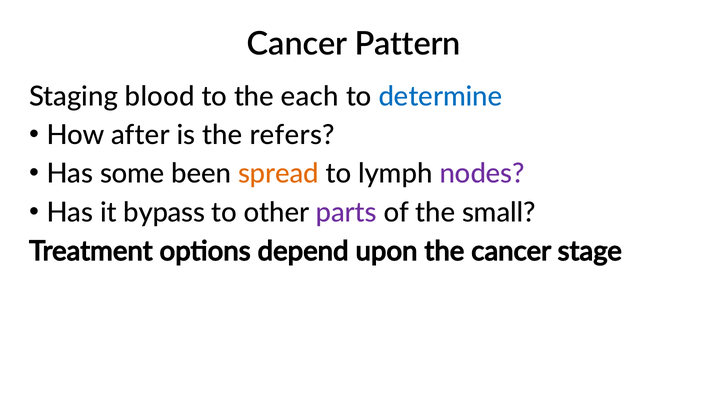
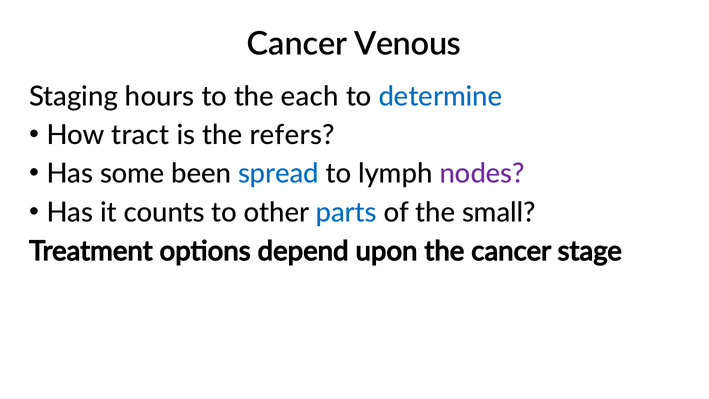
Pattern: Pattern -> Venous
blood: blood -> hours
after: after -> tract
spread colour: orange -> blue
bypass: bypass -> counts
parts colour: purple -> blue
